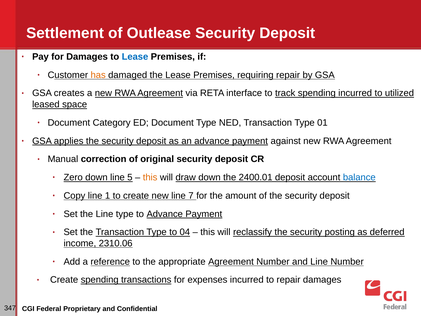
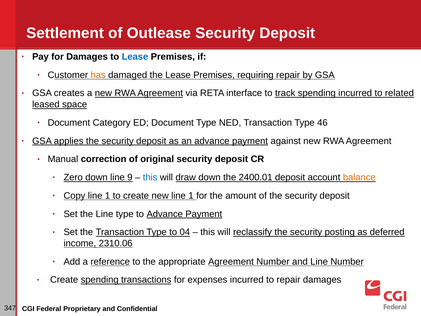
utilized: utilized -> related
01: 01 -> 46
5: 5 -> 9
this at (150, 177) colour: orange -> blue
balance colour: blue -> orange
new line 7: 7 -> 1
